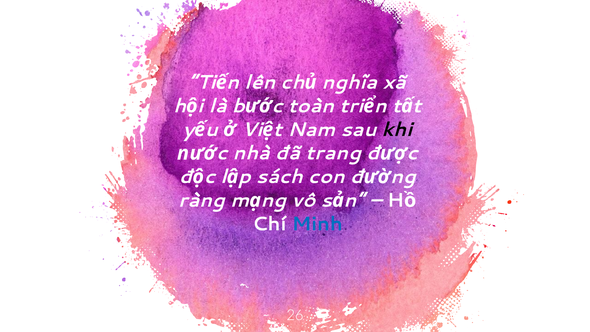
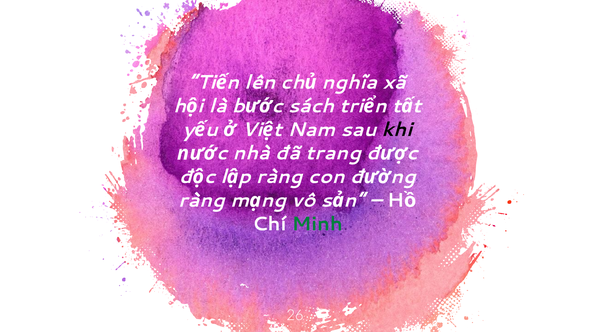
toàn: toàn -> sách
sách at (280, 177): sách -> ràng
Minh colour: blue -> green
